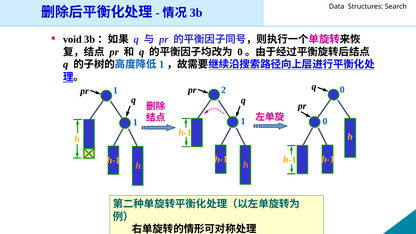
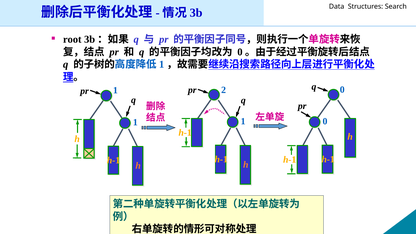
void: void -> root
